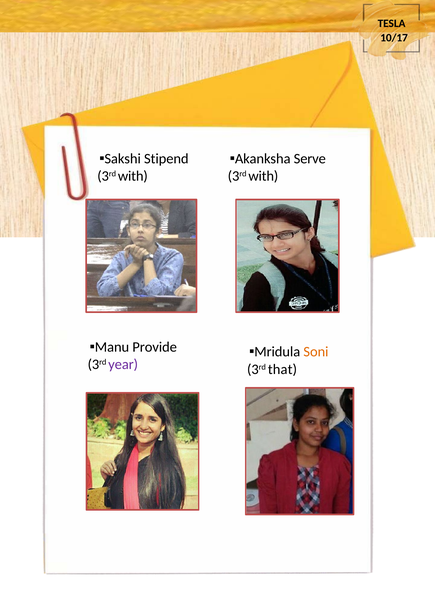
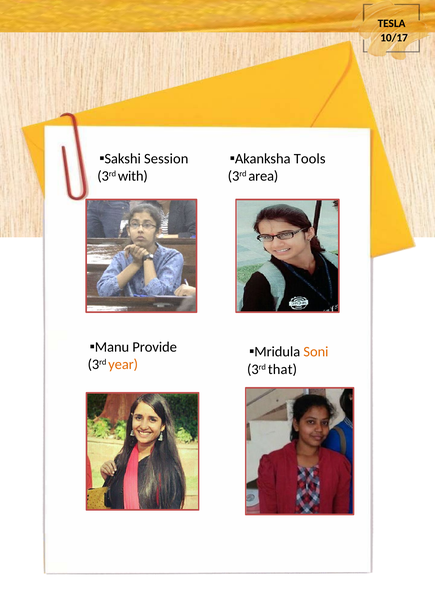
Stipend: Stipend -> Session
Serve: Serve -> Tools
with at (263, 176): with -> area
year colour: purple -> orange
